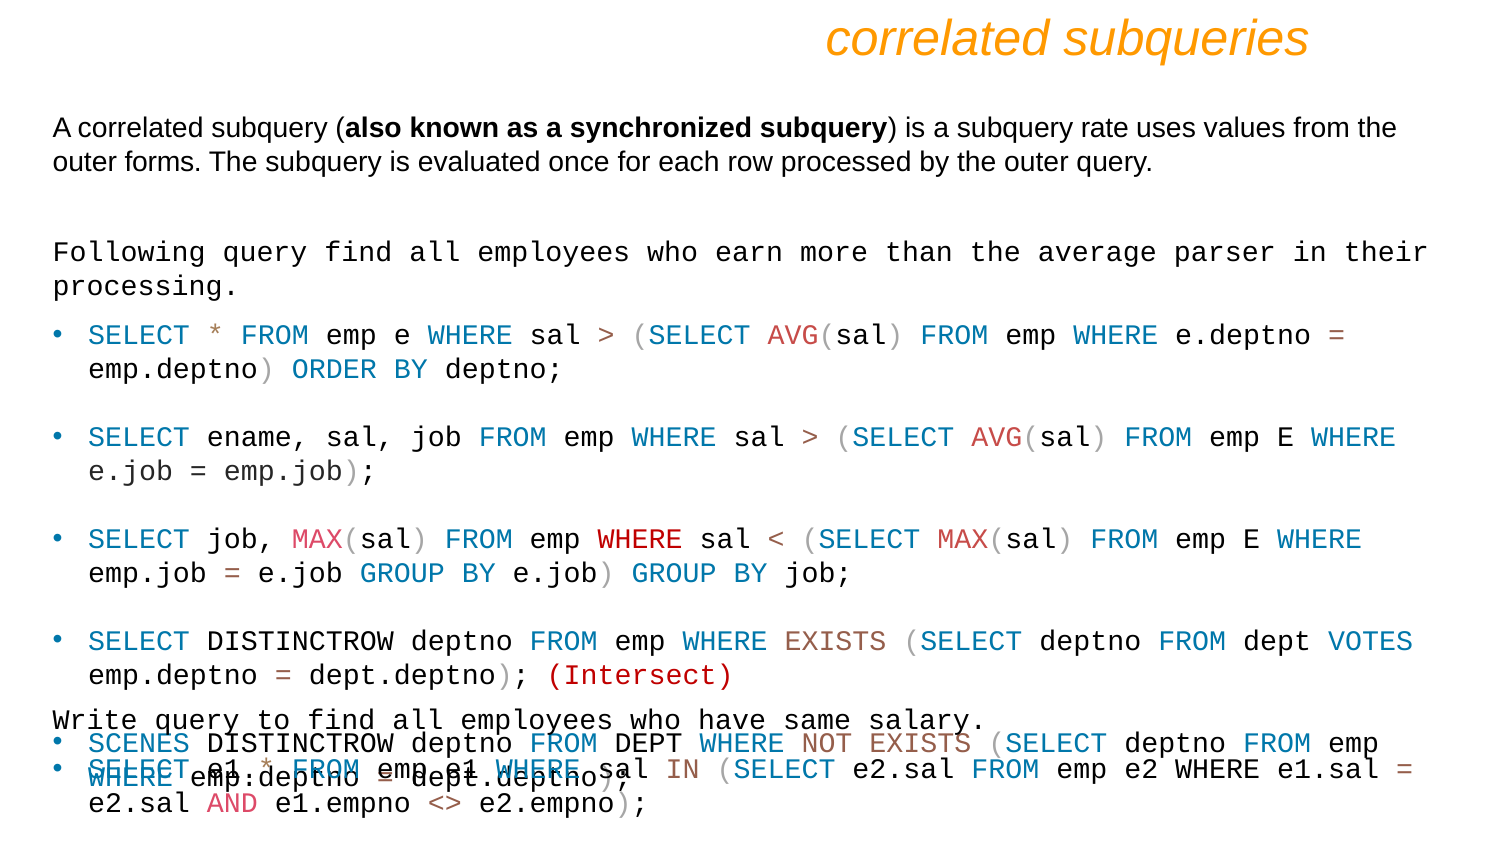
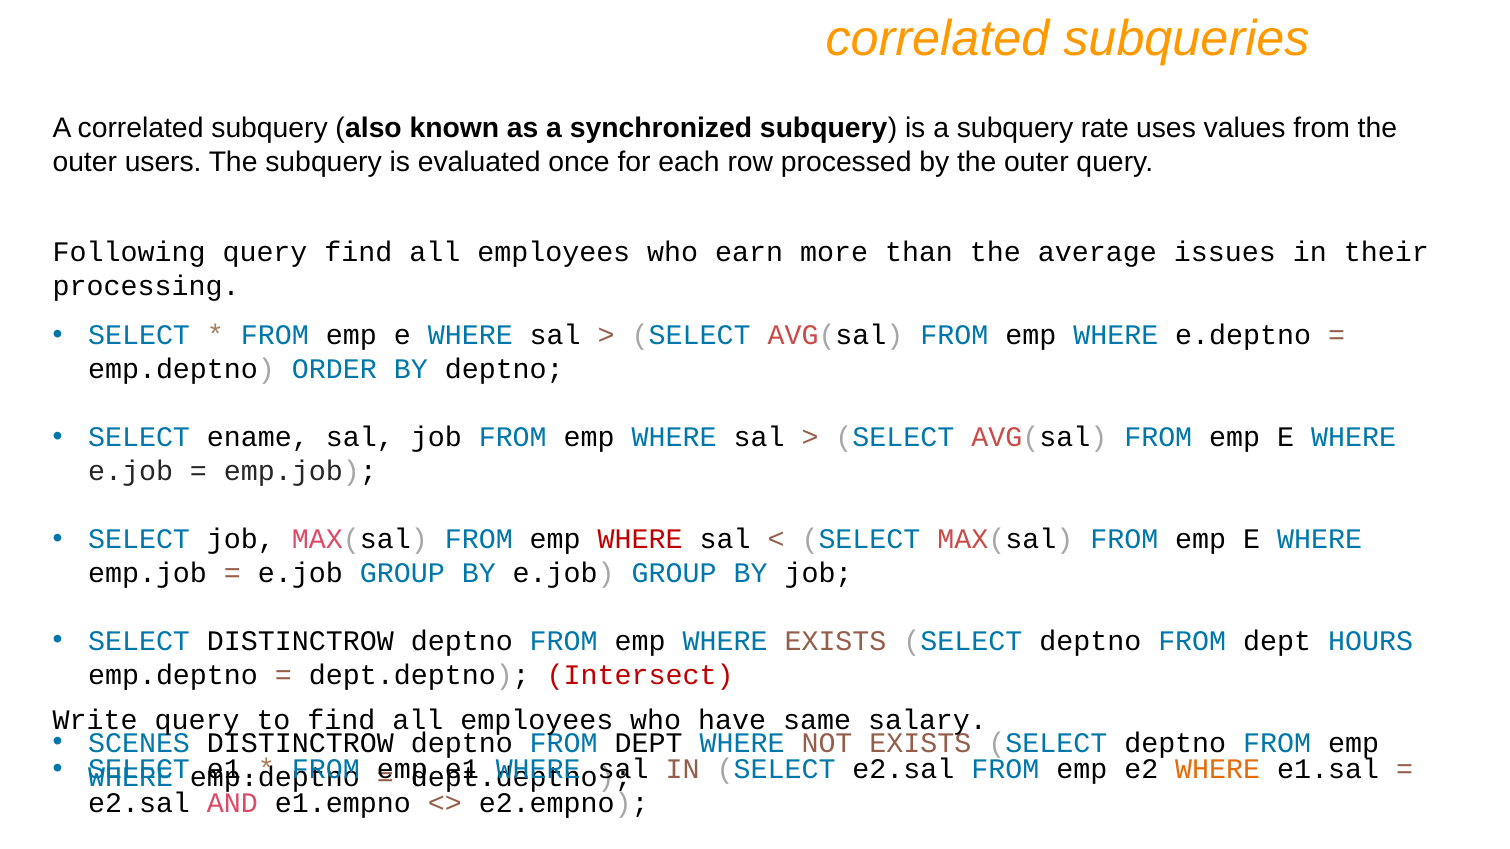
forms: forms -> users
parser: parser -> issues
VOTES: VOTES -> HOURS
WHERE at (1218, 770) colour: black -> orange
